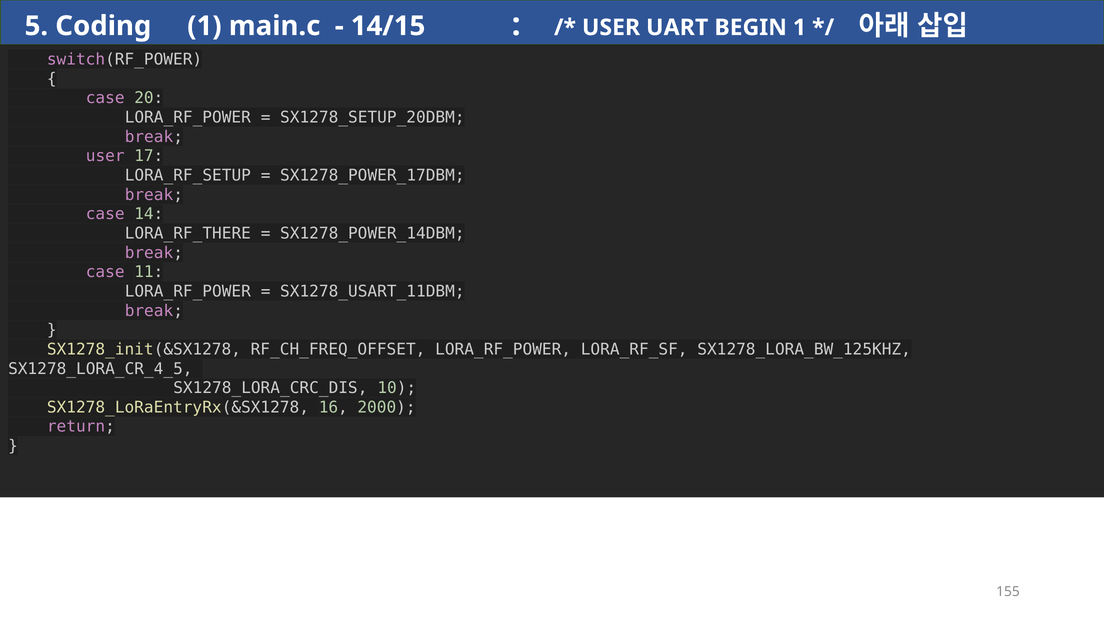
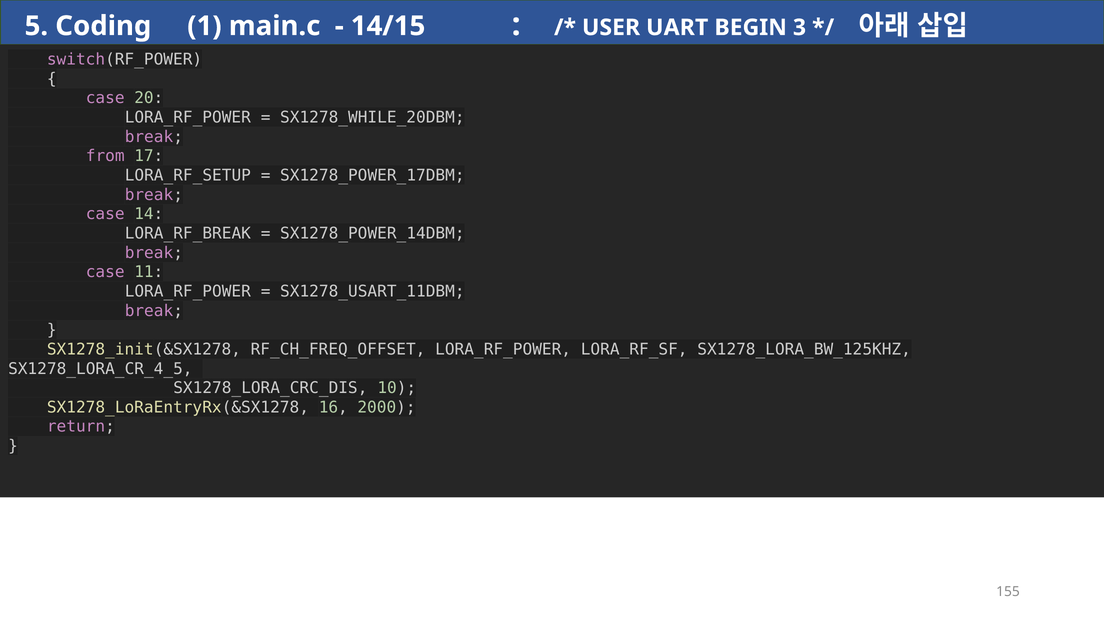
BEGIN 1: 1 -> 3
SX1278_SETUP_20DBM: SX1278_SETUP_20DBM -> SX1278_WHILE_20DBM
user at (105, 156): user -> from
LORA_RF_THERE: LORA_RF_THERE -> LORA_RF_BREAK
